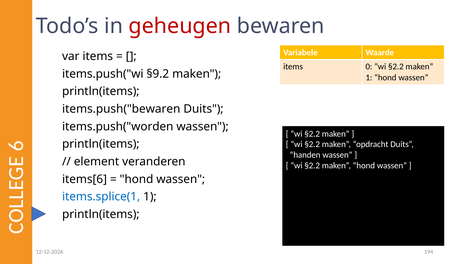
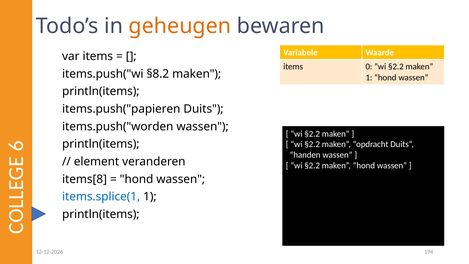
geheugen colour: red -> orange
§9.2: §9.2 -> §8.2
items.push("bewaren: items.push("bewaren -> items.push("papieren
items[6: items[6 -> items[8
